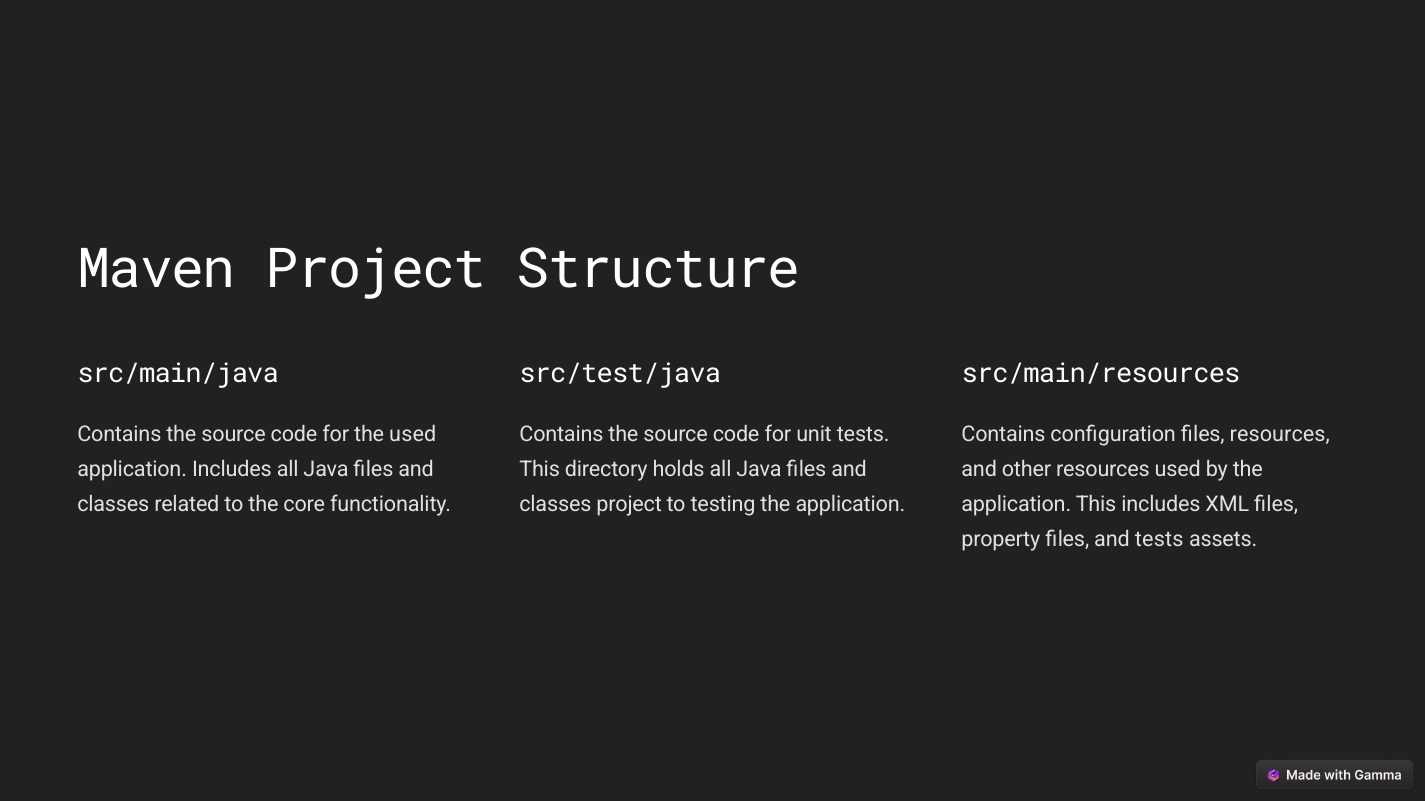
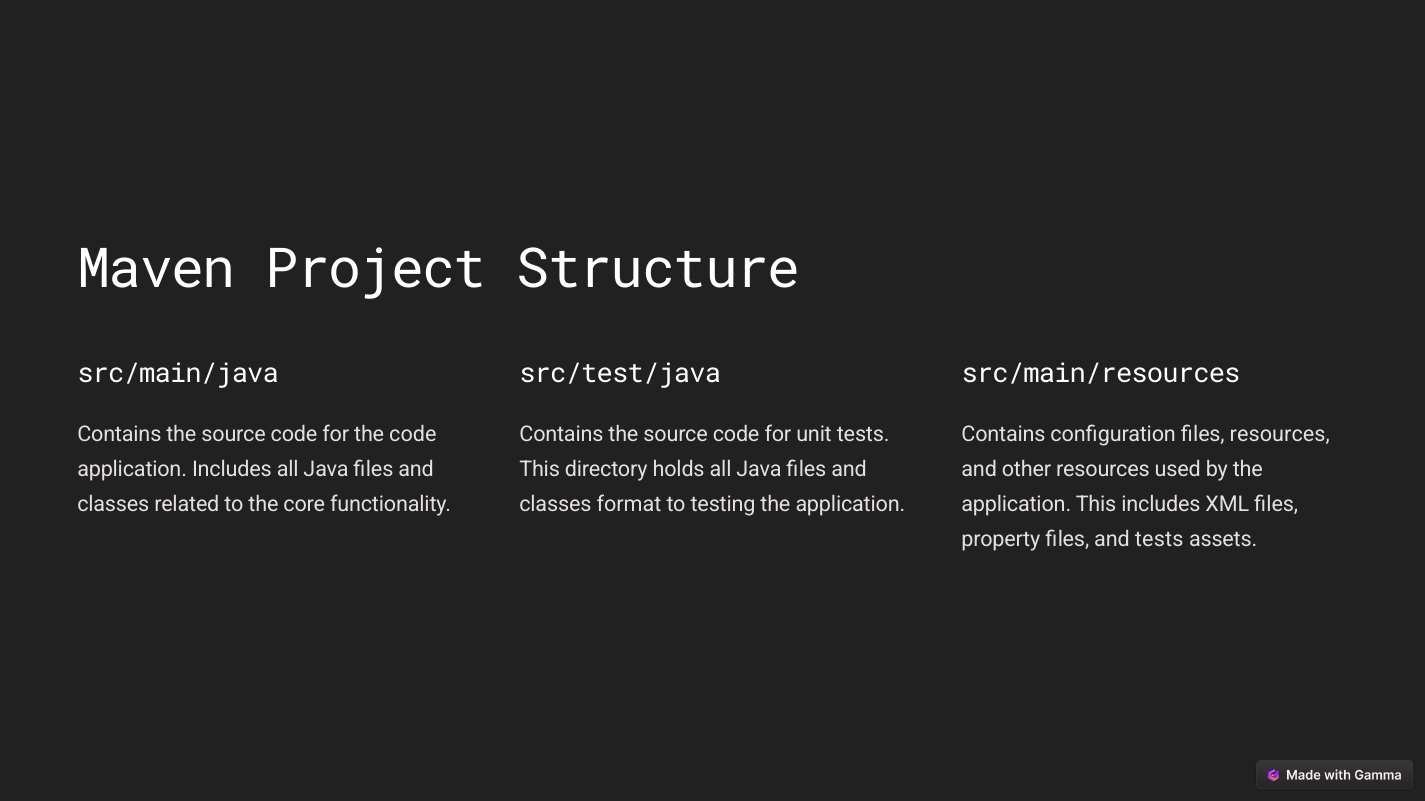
the used: used -> code
classes project: project -> format
